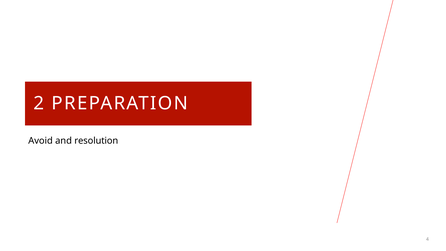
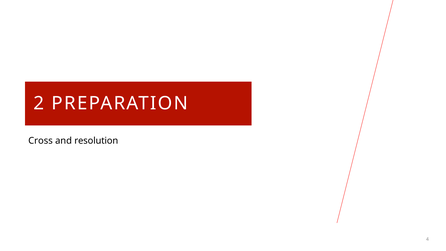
Avoid: Avoid -> Cross
